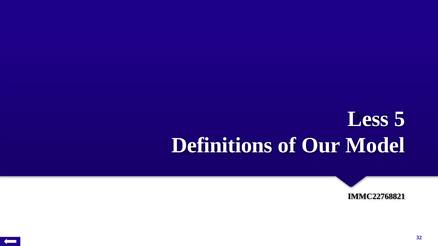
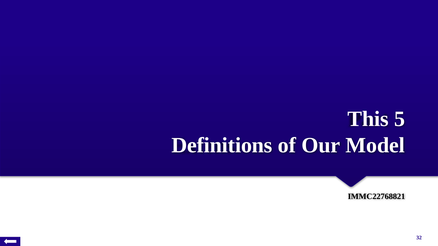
Less: Less -> This
